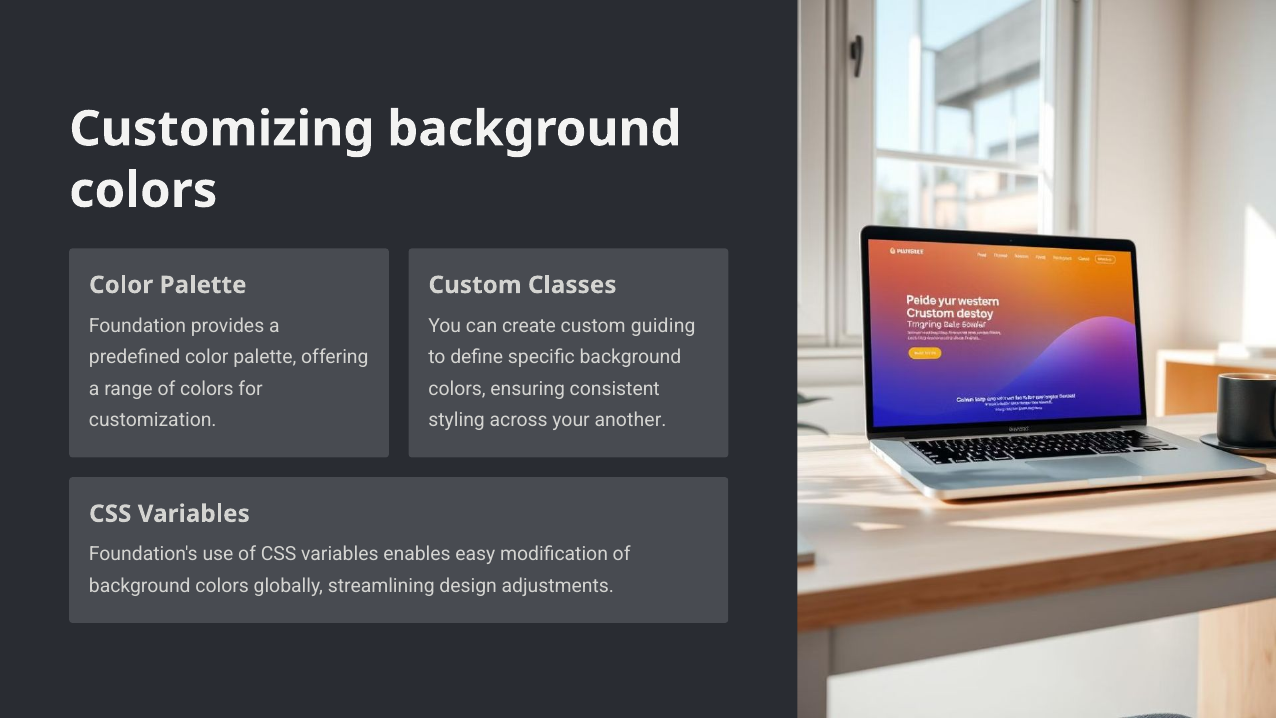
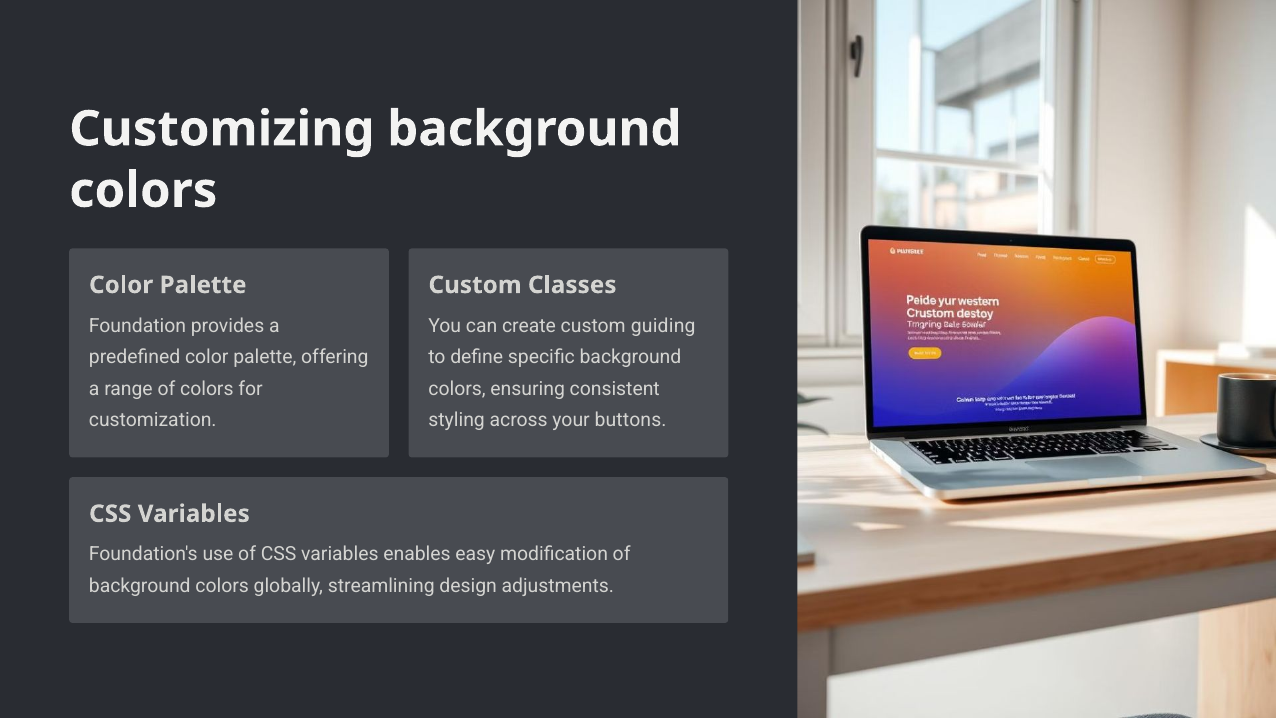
another: another -> buttons
